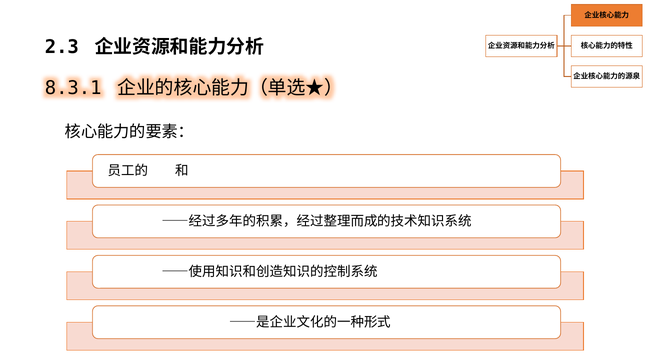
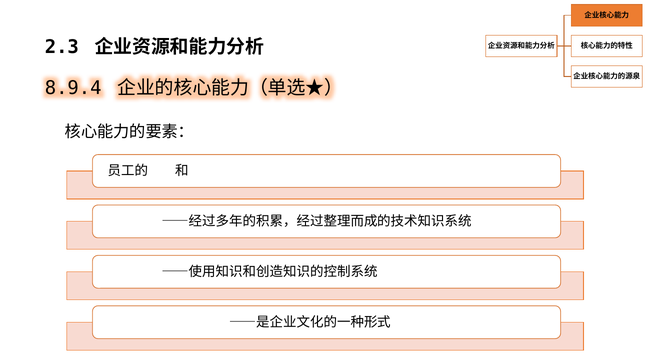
8.3.1: 8.3.1 -> 8.9.4
